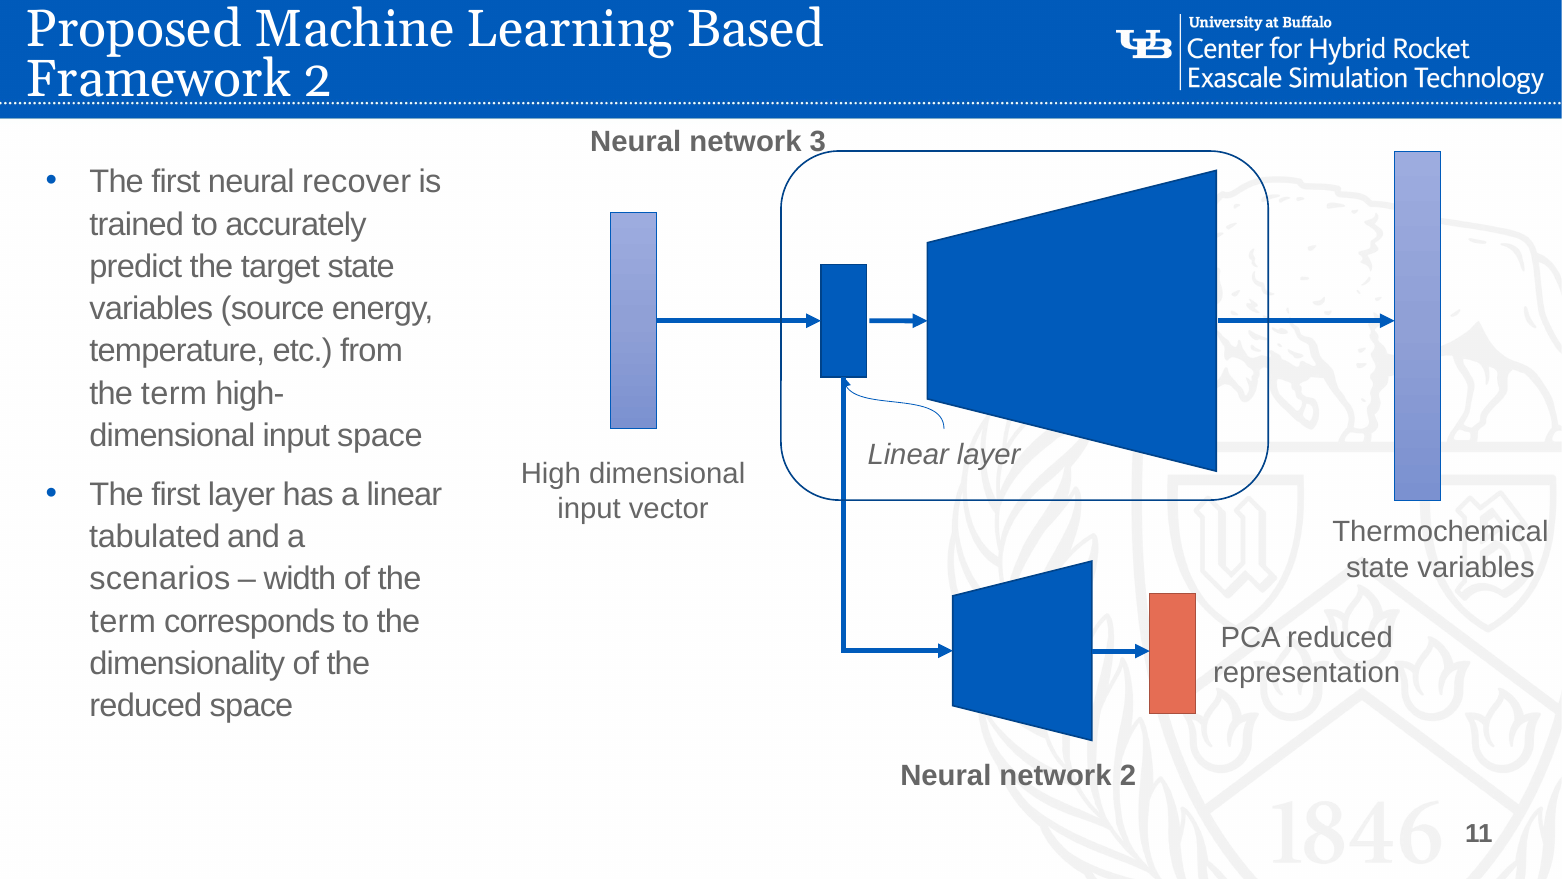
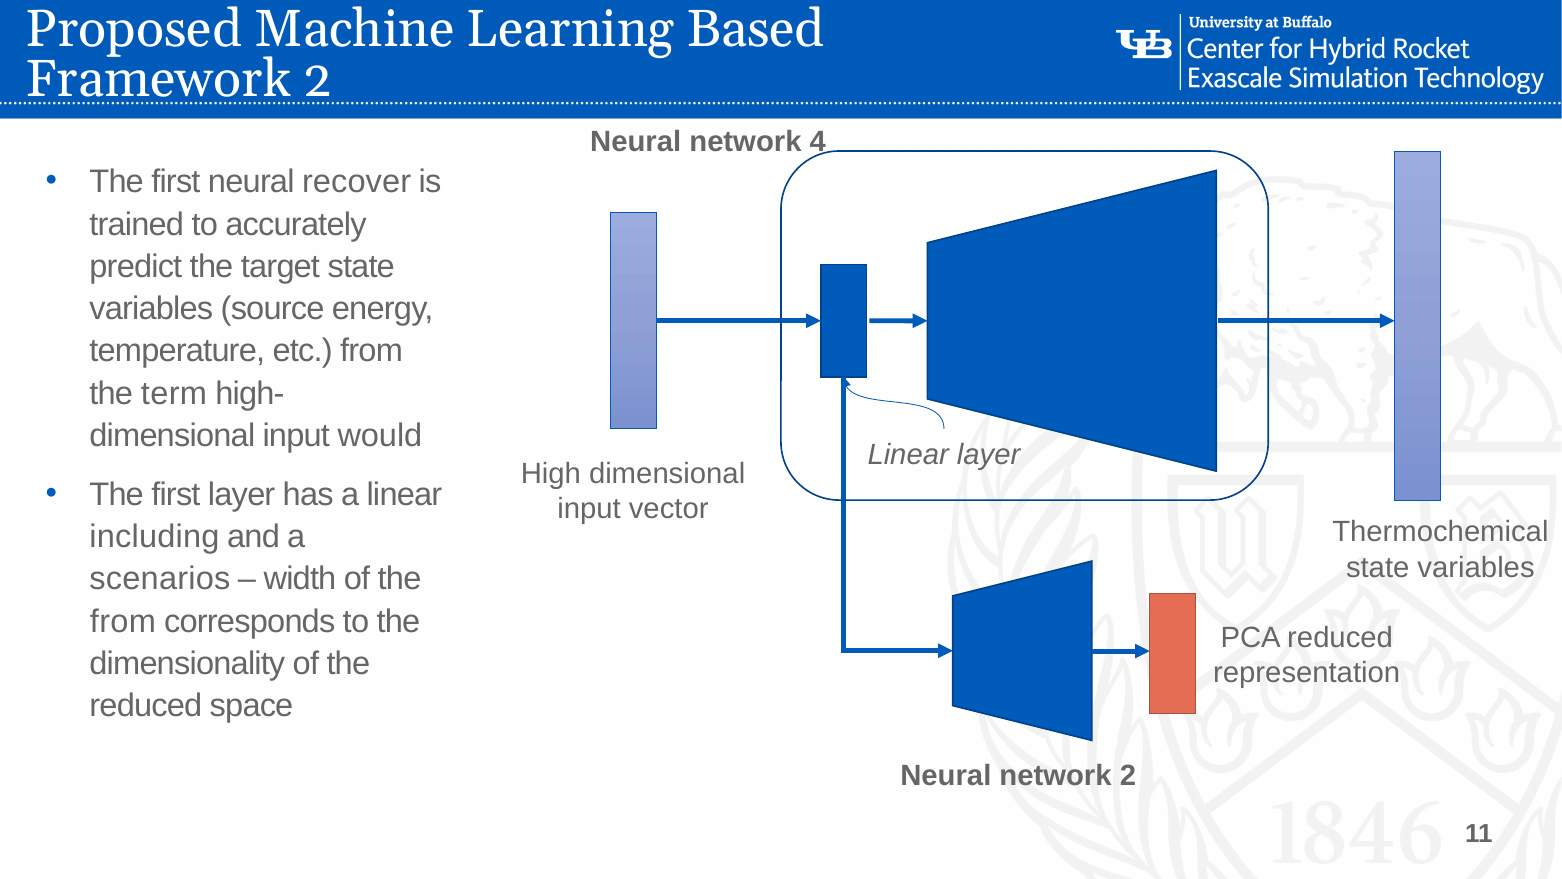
3: 3 -> 4
input space: space -> would
tabulated: tabulated -> including
term at (123, 621): term -> from
